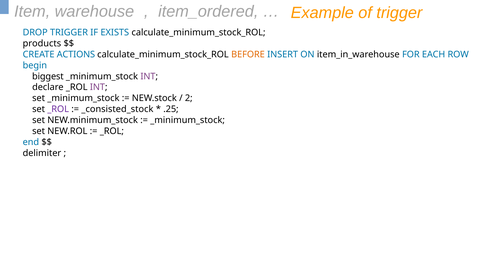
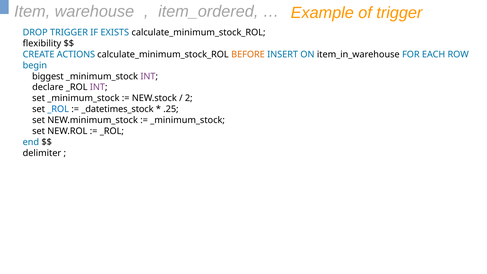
products: products -> flexibility
_ROL at (58, 109) colour: purple -> blue
_consisted_stock: _consisted_stock -> _datetimes_stock
